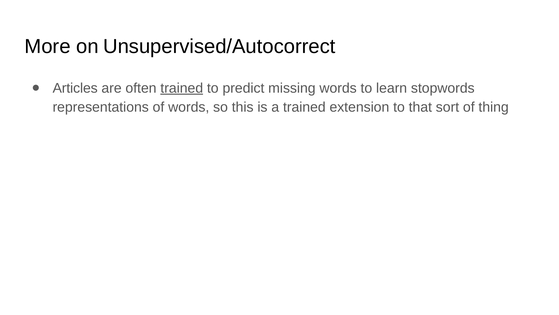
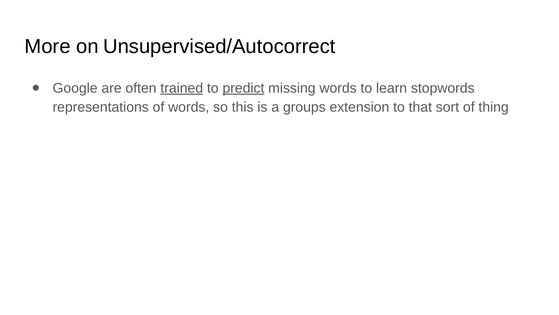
Articles: Articles -> Google
predict underline: none -> present
a trained: trained -> groups
